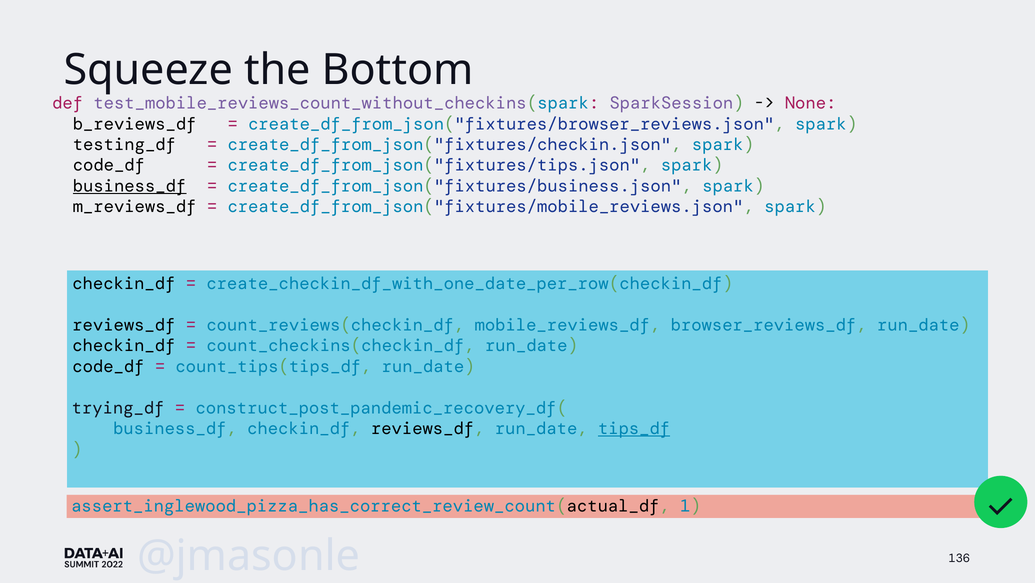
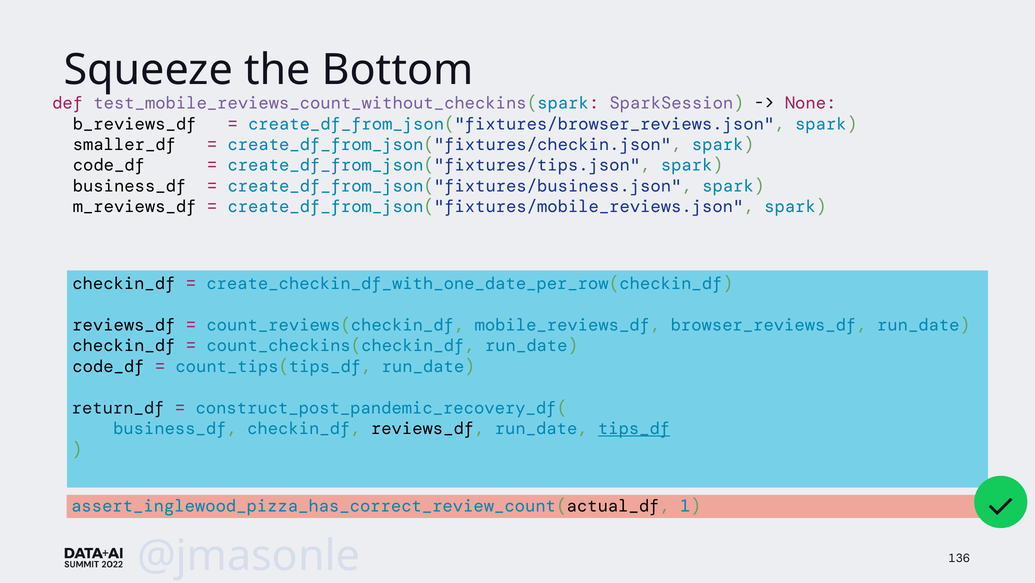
testing_df: testing_df -> smaller_df
business_df at (130, 186) underline: present -> none
trying_df: trying_df -> return_df
